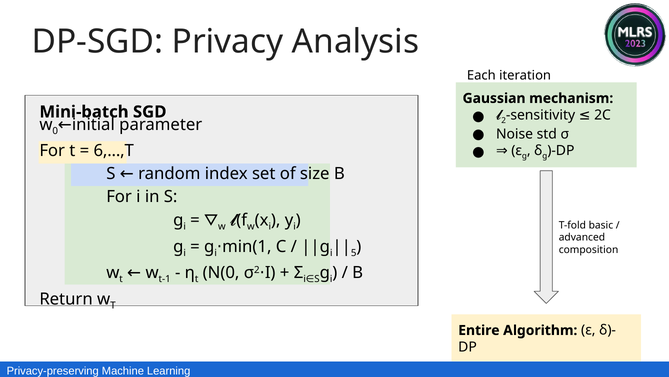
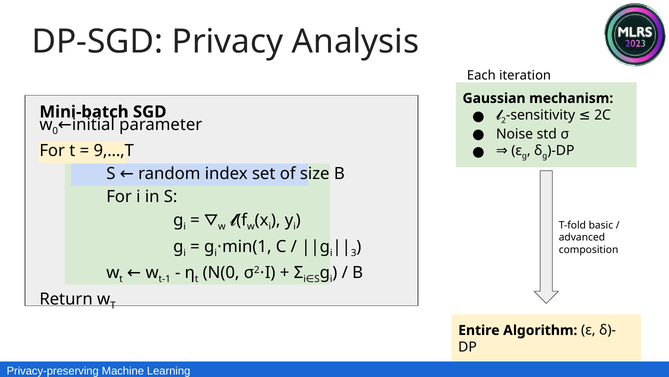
6,...,T: 6,...,T -> 9,...,T
5: 5 -> 3
